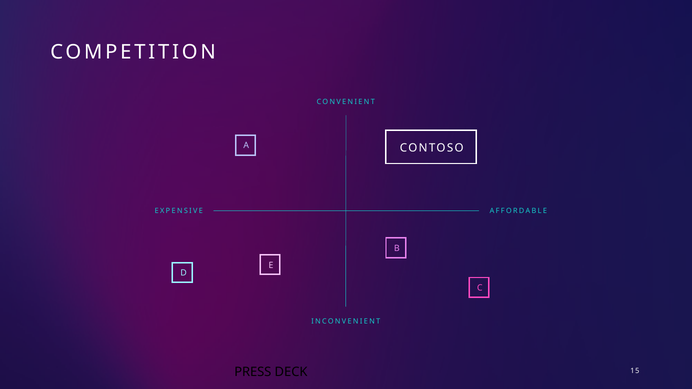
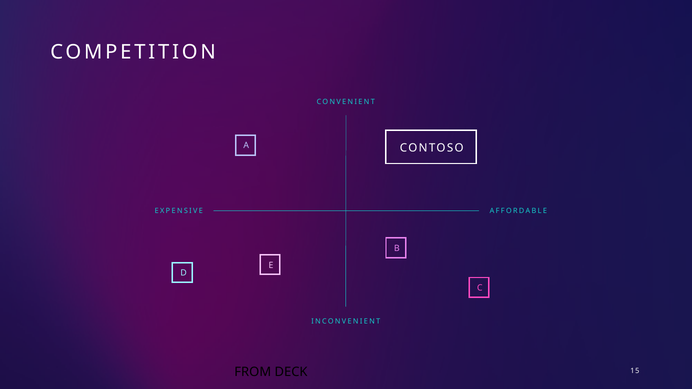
PRESS: PRESS -> FROM
